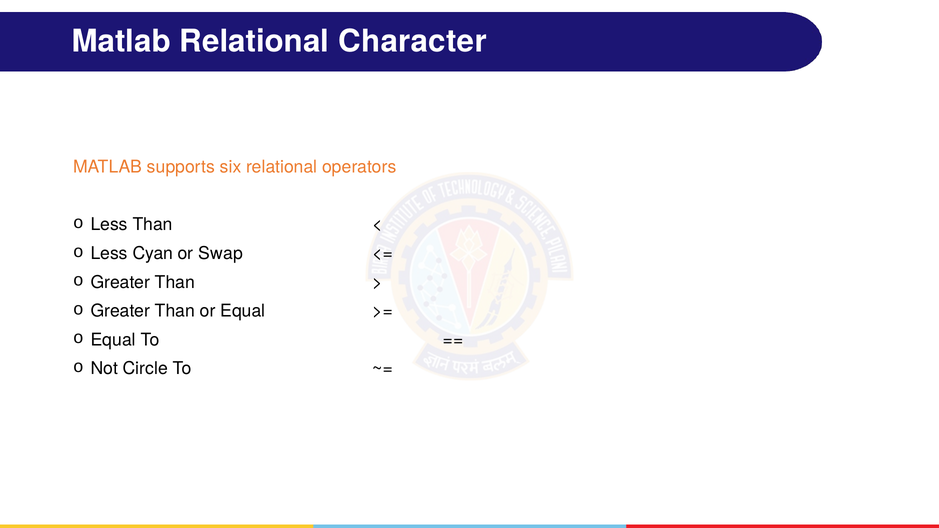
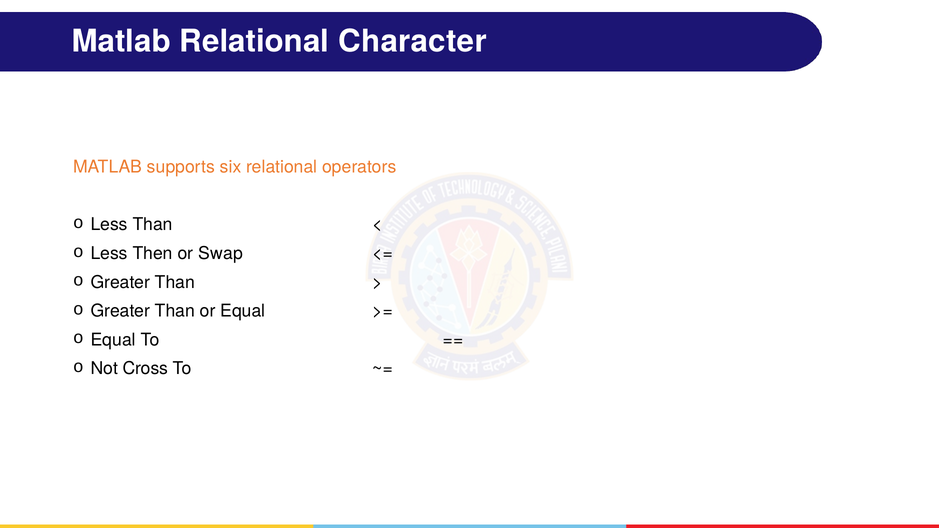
Cyan: Cyan -> Then
Circle: Circle -> Cross
